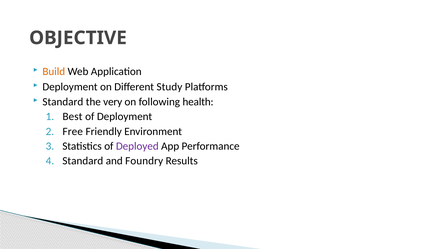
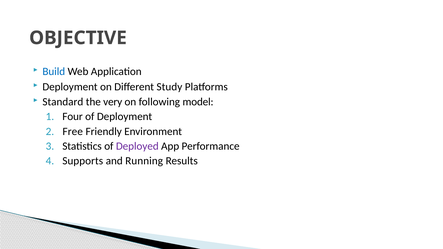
Build colour: orange -> blue
health: health -> model
Best: Best -> Four
Standard at (83, 161): Standard -> Supports
Foundry: Foundry -> Running
